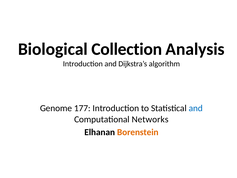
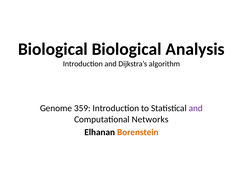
Biological Collection: Collection -> Biological
177: 177 -> 359
and at (196, 108) colour: blue -> purple
